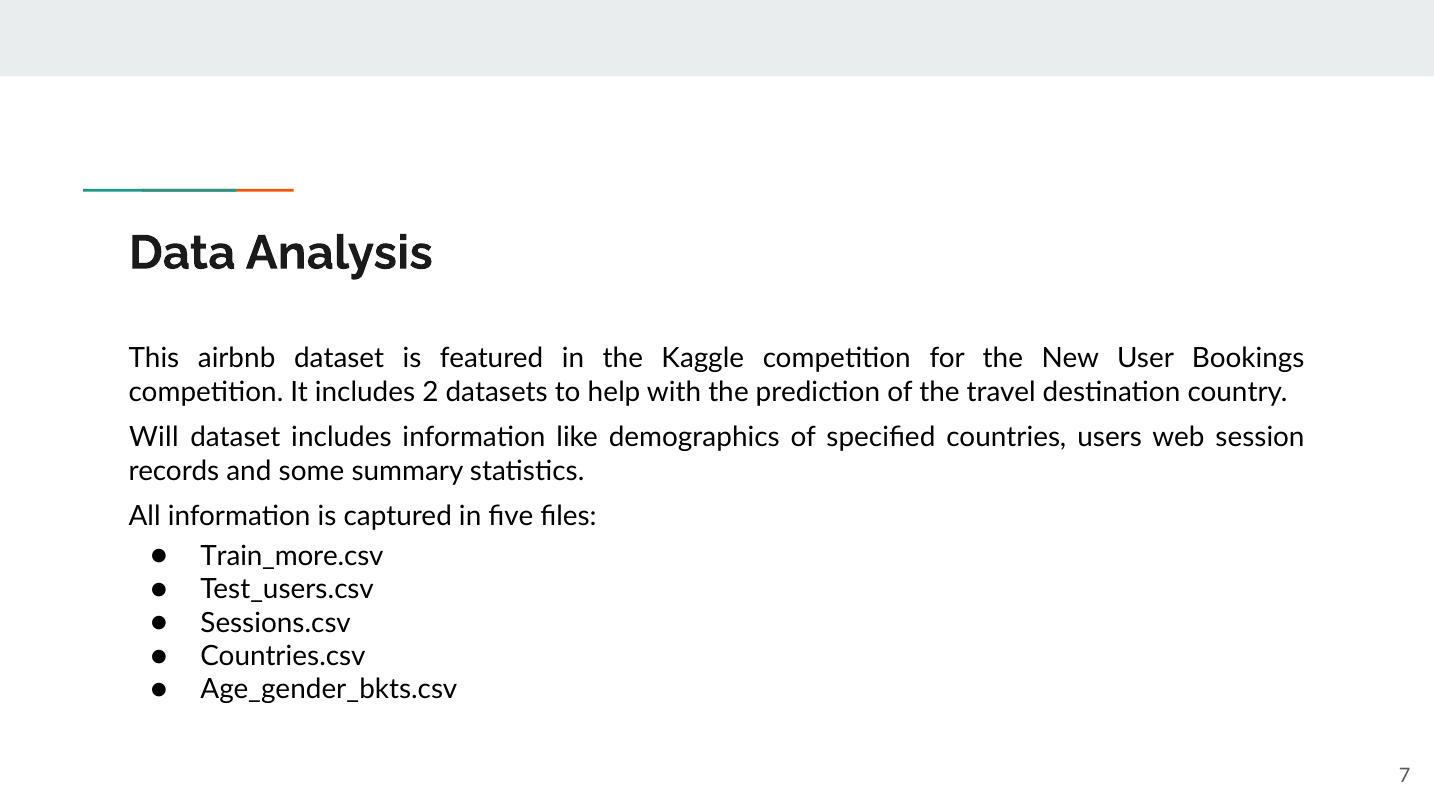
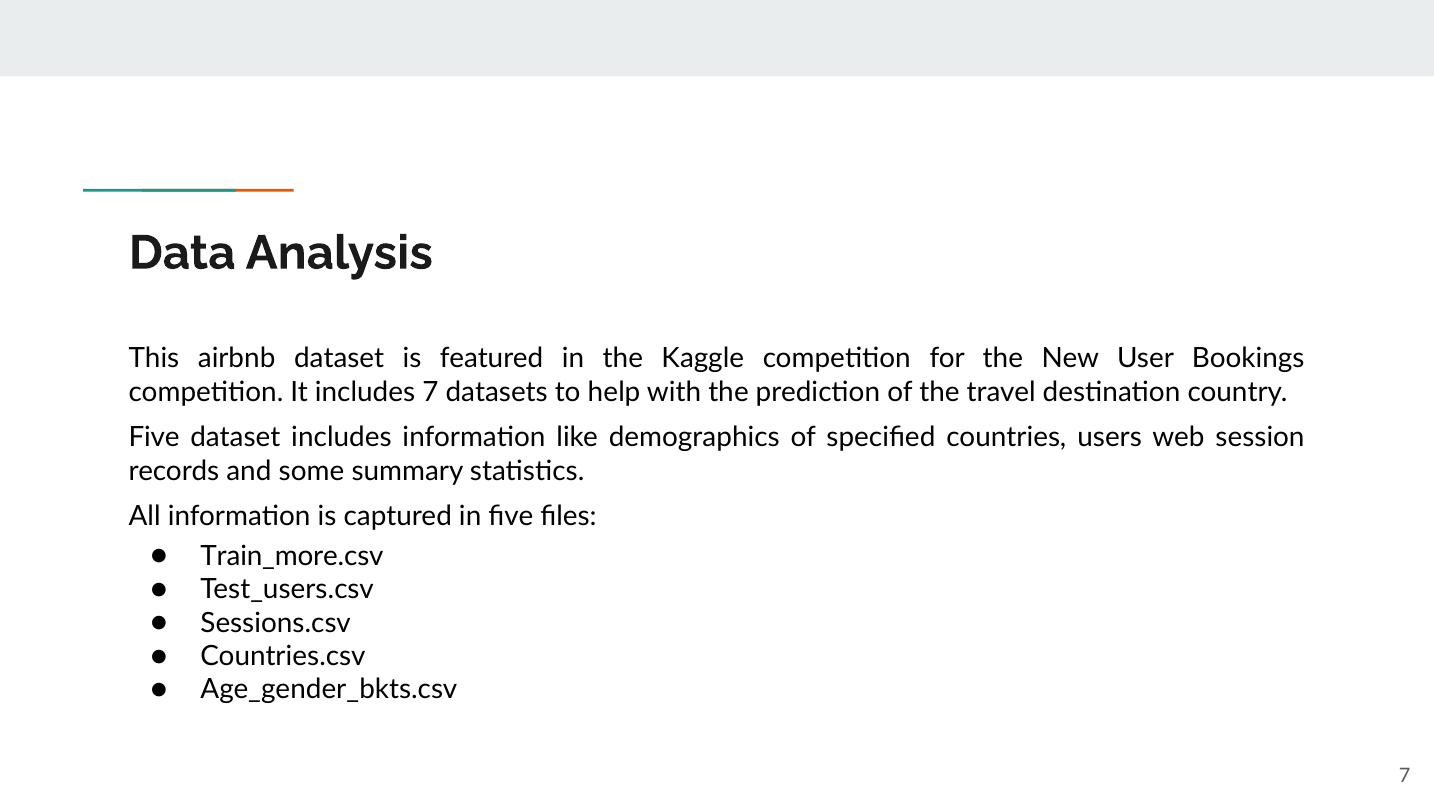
includes 2: 2 -> 7
Will at (154, 438): Will -> Five
